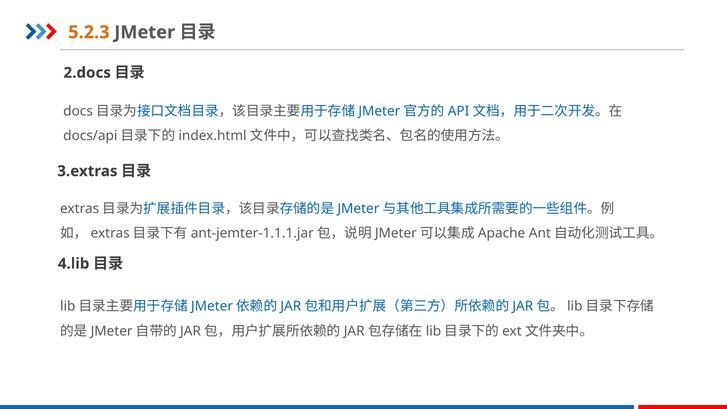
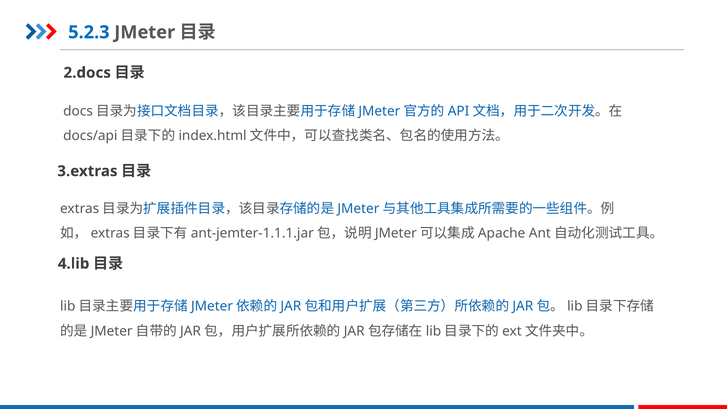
5.2.3 colour: orange -> blue
